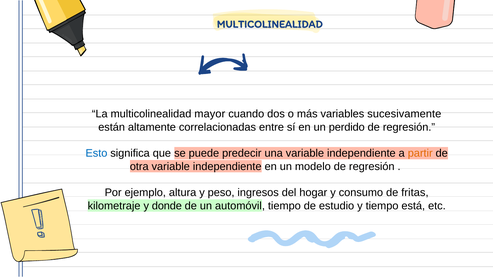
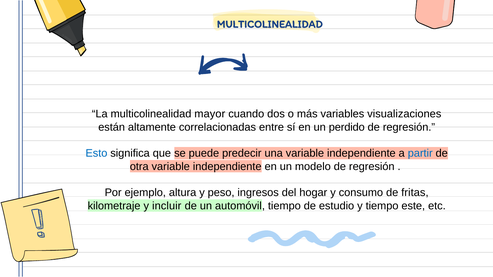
sucesivamente: sucesivamente -> visualizaciones
partir colour: orange -> blue
donde: donde -> incluir
está: está -> este
